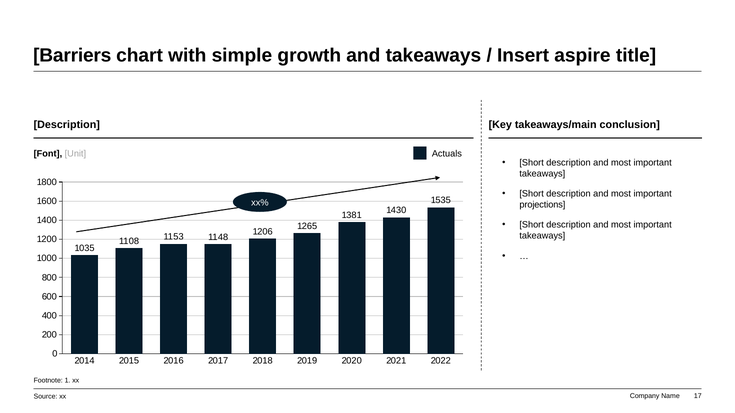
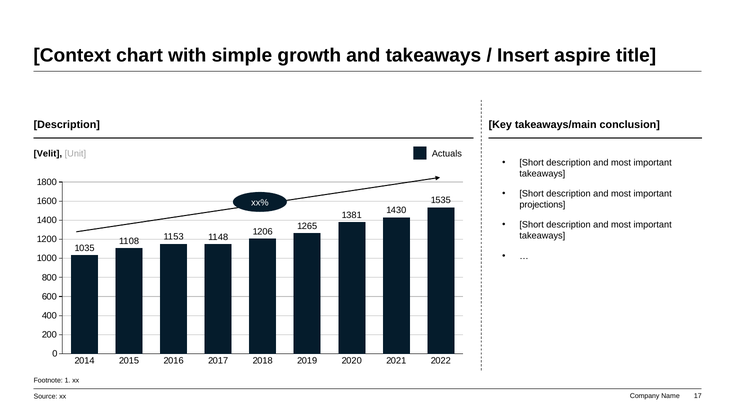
Barriers: Barriers -> Context
Font: Font -> Velit
